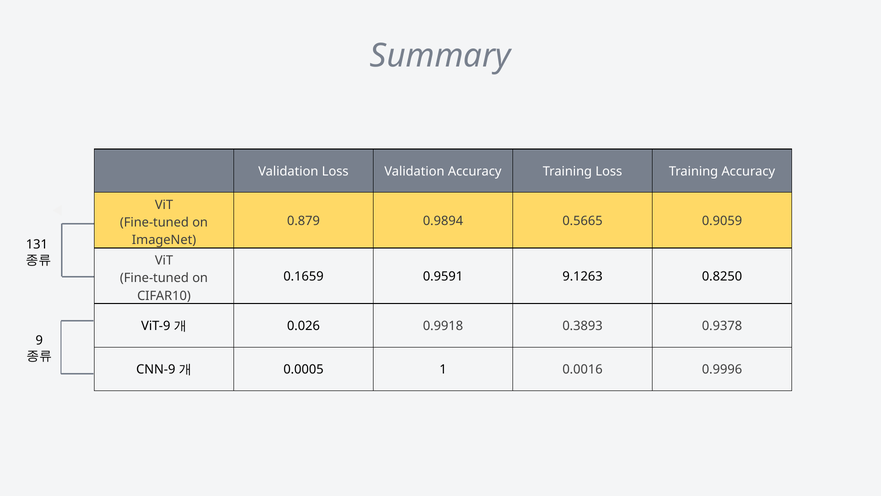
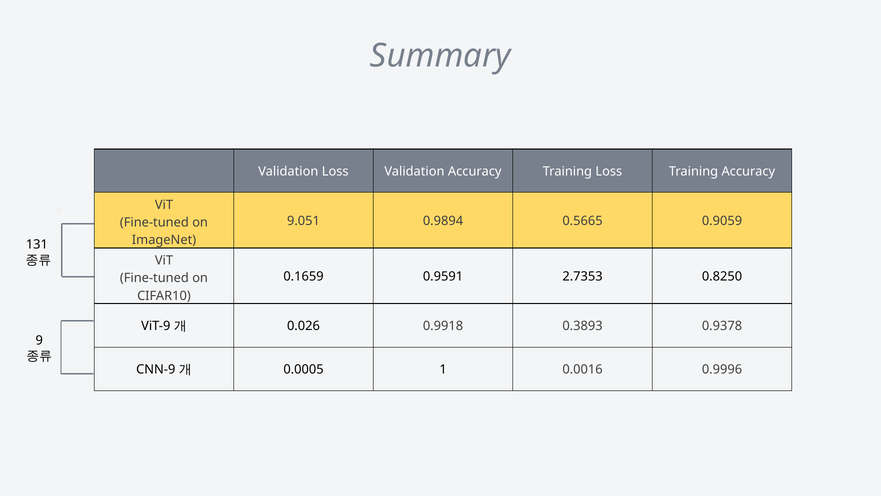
0.879: 0.879 -> 9.051
9.1263: 9.1263 -> 2.7353
